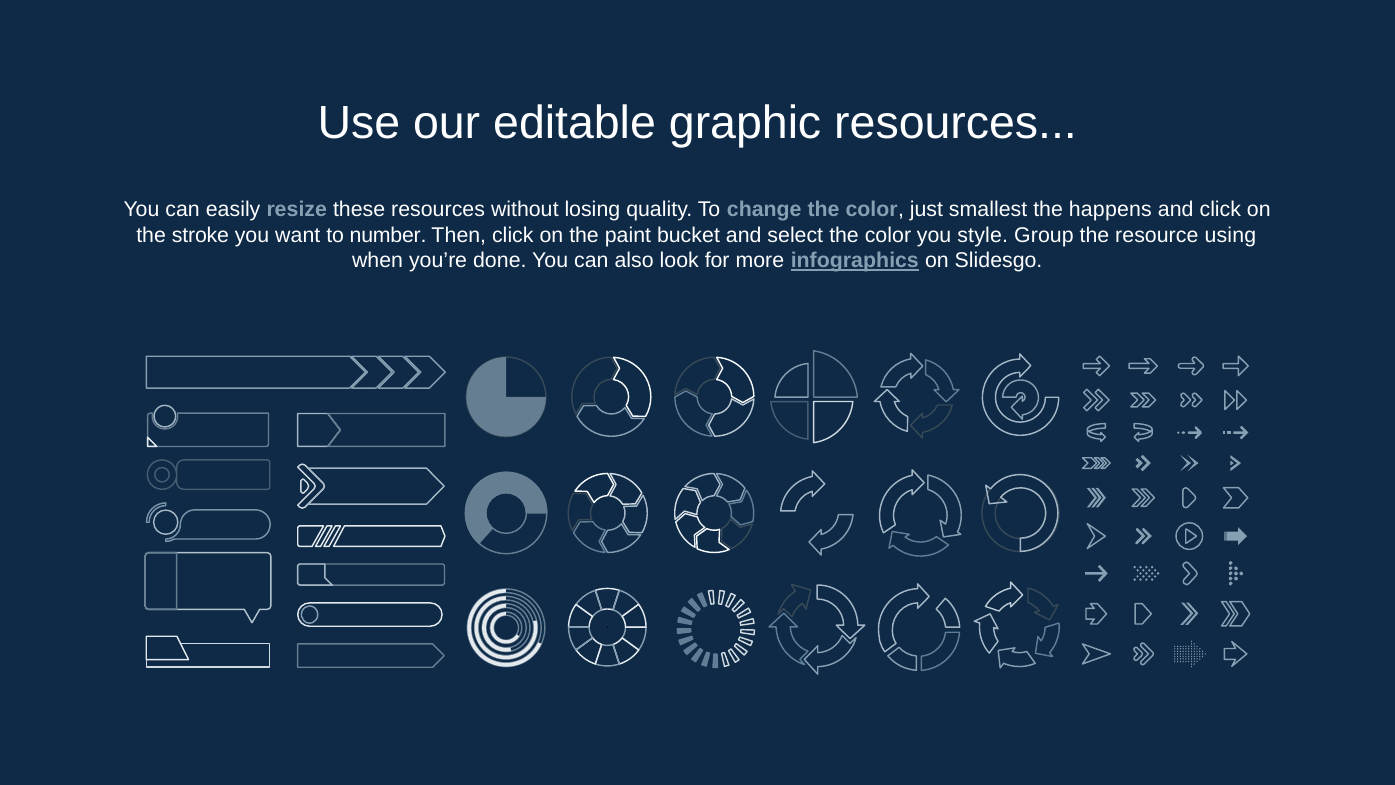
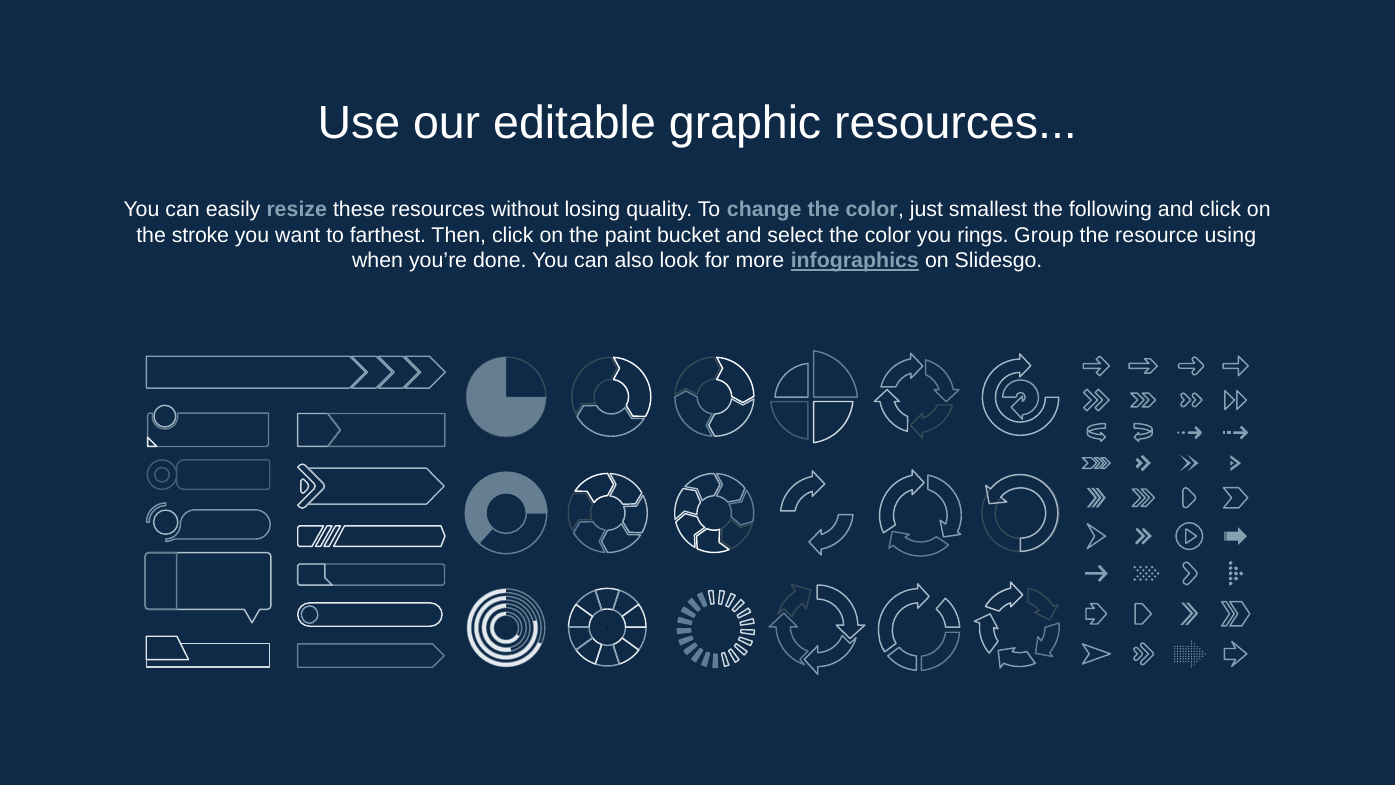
happens: happens -> following
number: number -> farthest
style: style -> rings
